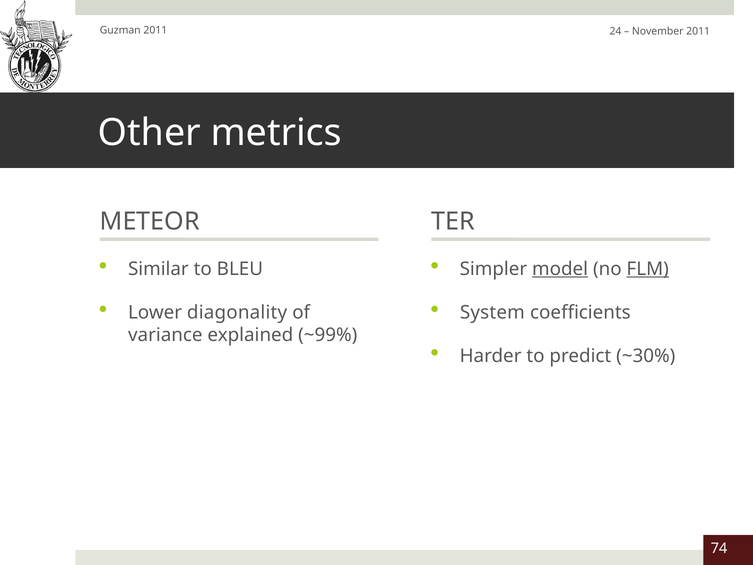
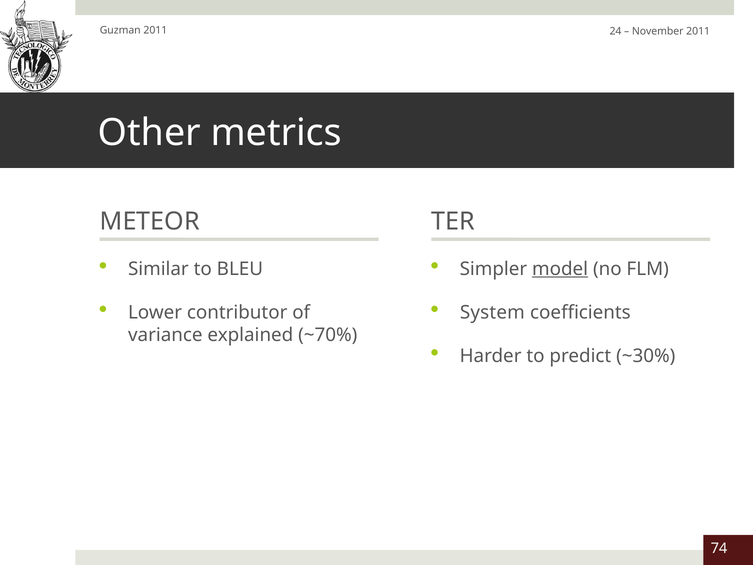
FLM underline: present -> none
diagonality: diagonality -> contributor
~99%: ~99% -> ~70%
